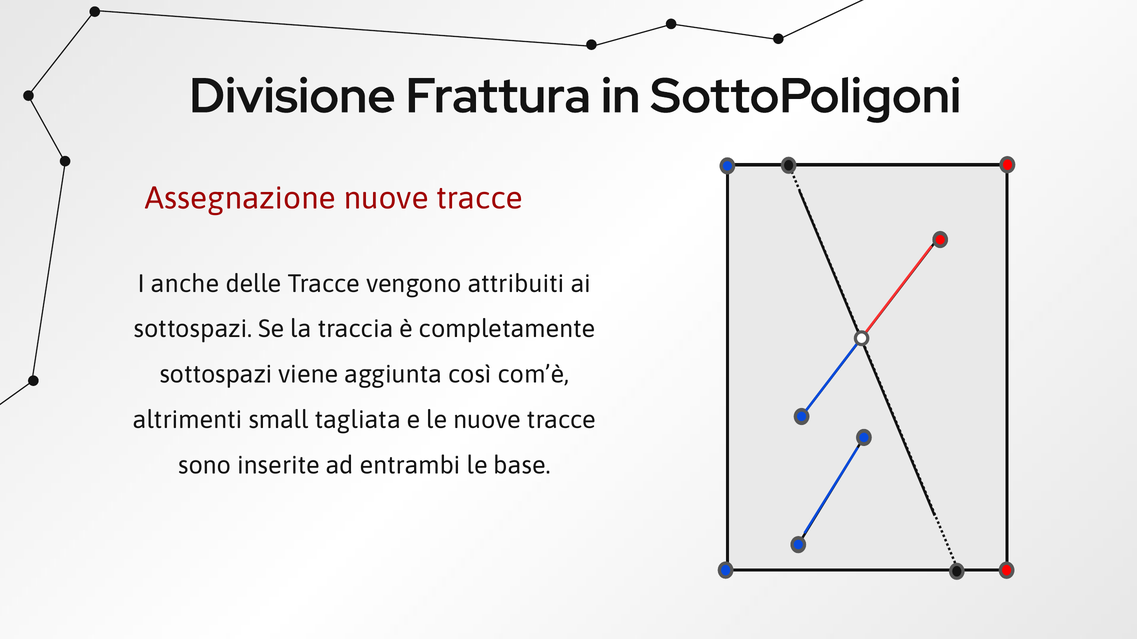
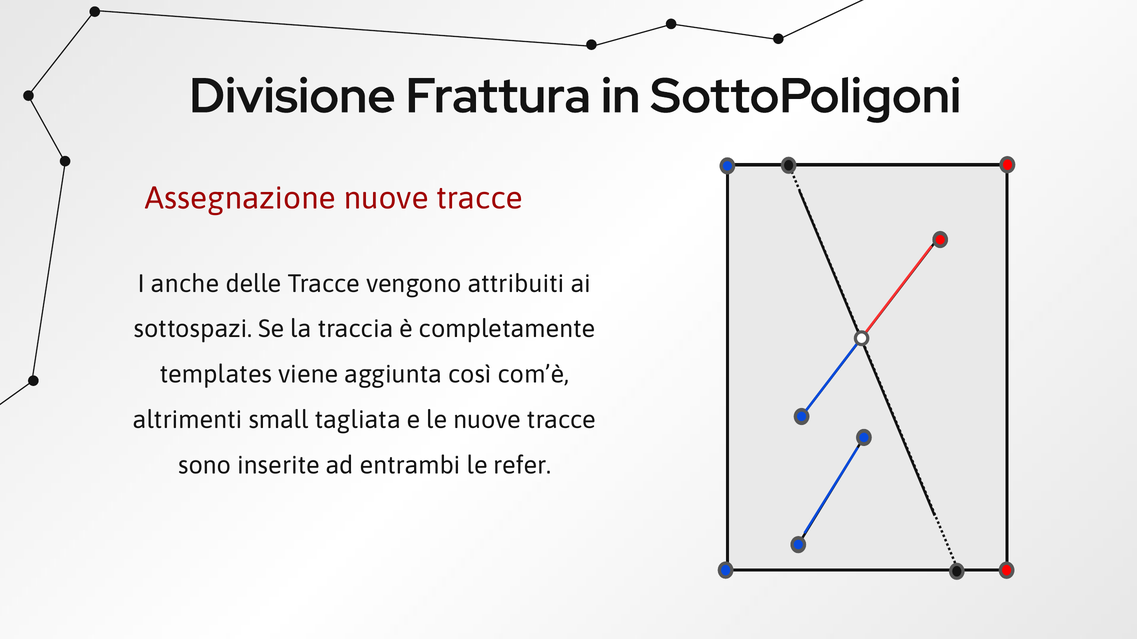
sottospazi at (216, 375): sottospazi -> templates
base: base -> refer
